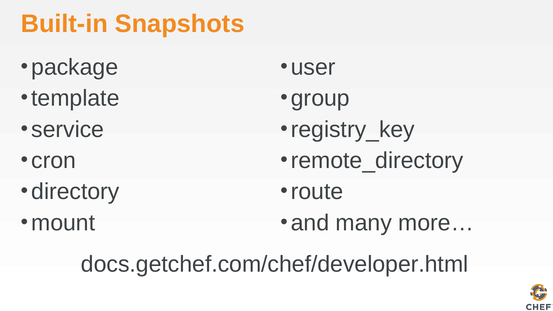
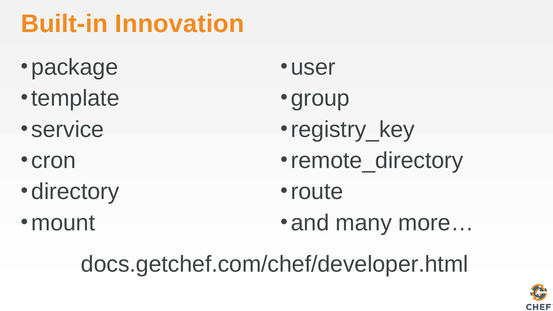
Snapshots: Snapshots -> Innovation
